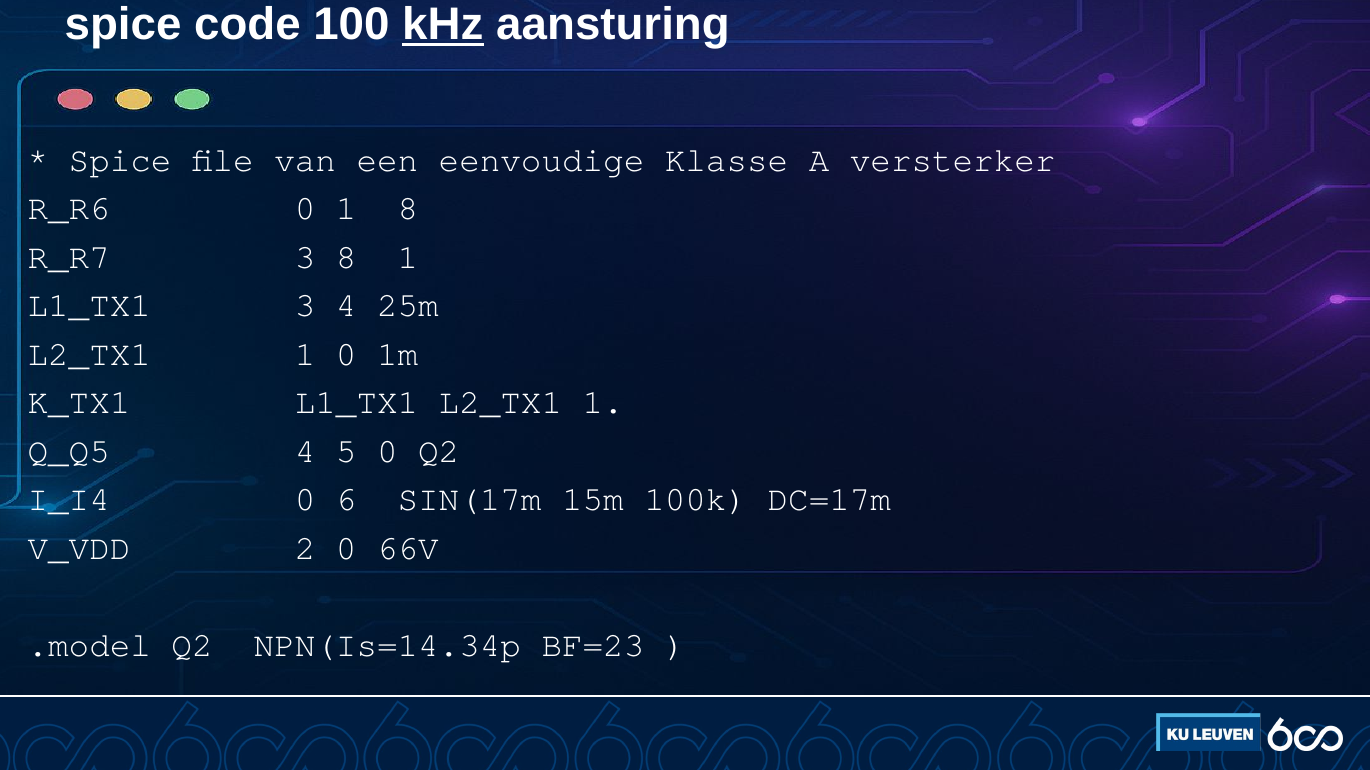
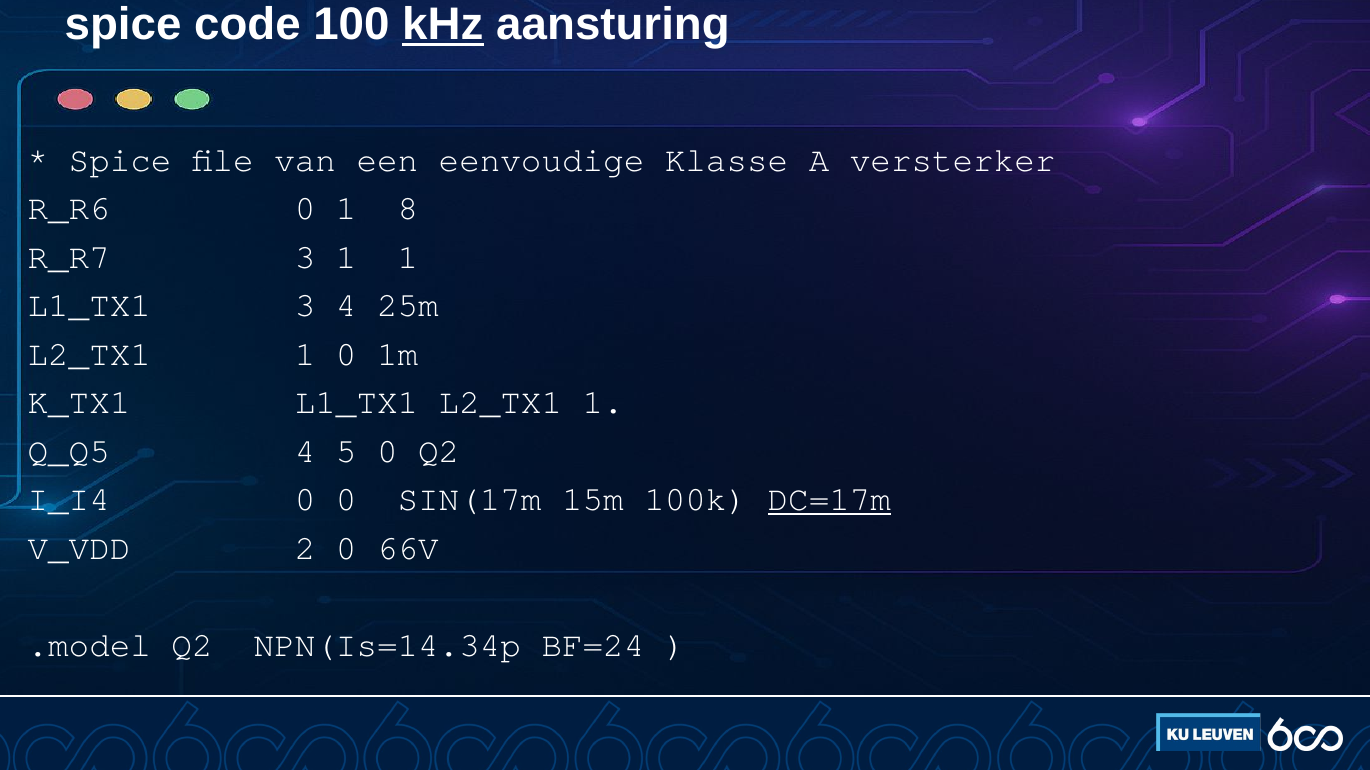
3 8: 8 -> 1
0 6: 6 -> 0
DC=17m underline: none -> present
BF=23: BF=23 -> BF=24
